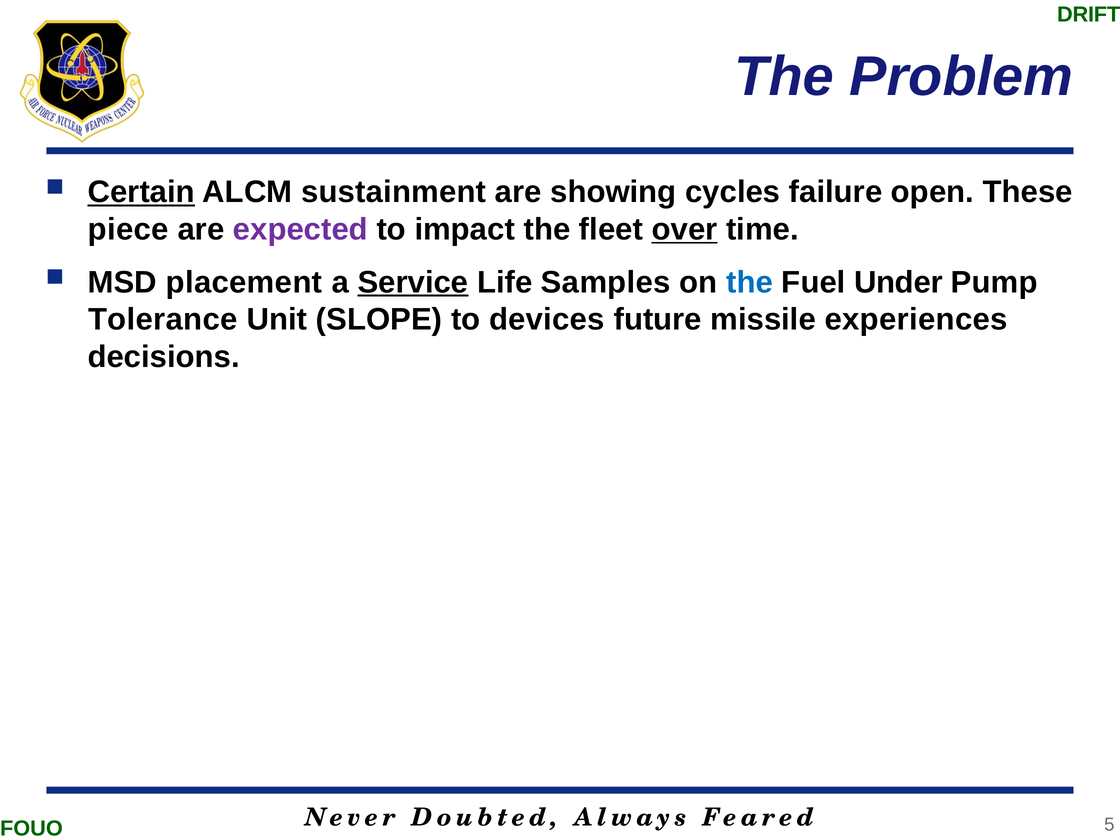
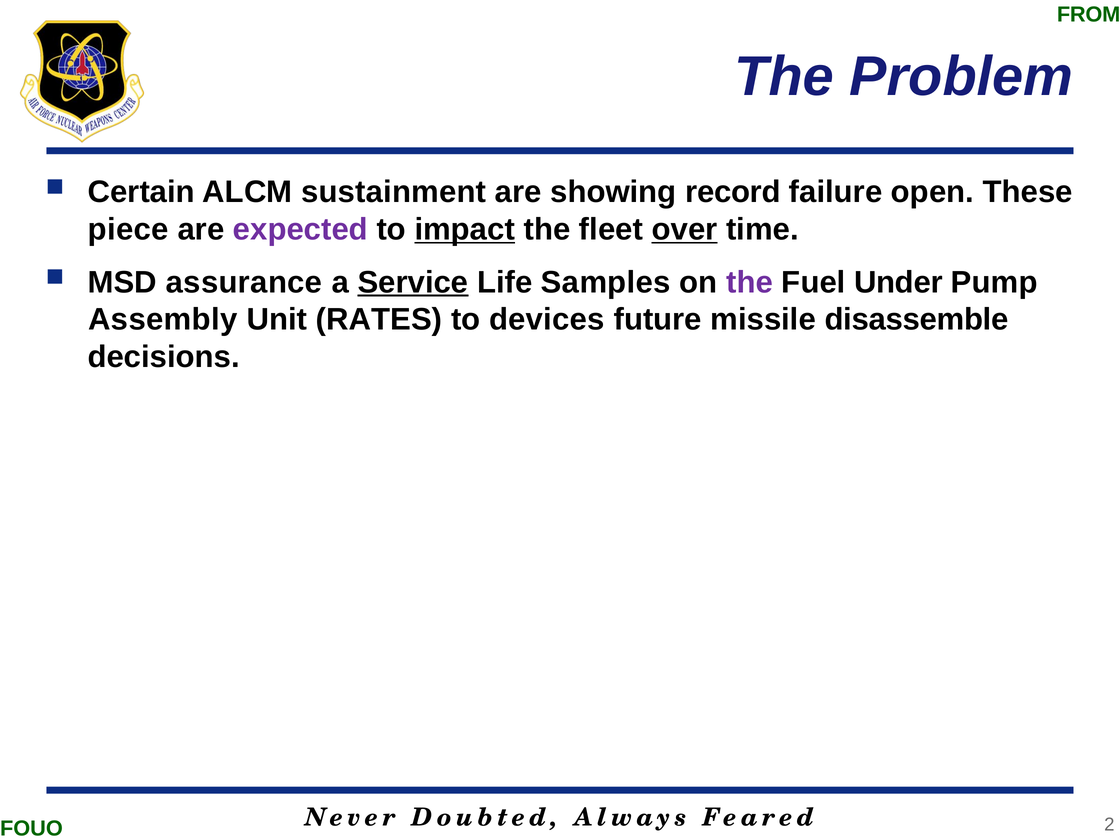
DRIFT: DRIFT -> FROM
Certain underline: present -> none
cycles: cycles -> record
impact underline: none -> present
placement: placement -> assurance
the at (750, 282) colour: blue -> purple
Tolerance: Tolerance -> Assembly
SLOPE: SLOPE -> RATES
experiences: experiences -> disassemble
5: 5 -> 2
